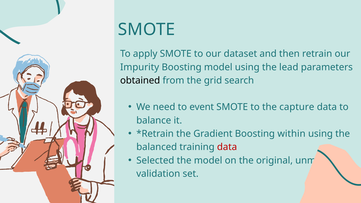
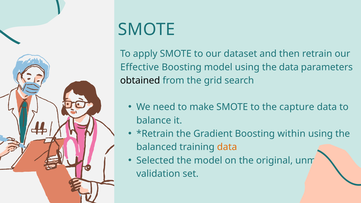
Impurity: Impurity -> Effective
the lead: lead -> data
event: event -> make
data at (227, 147) colour: red -> orange
